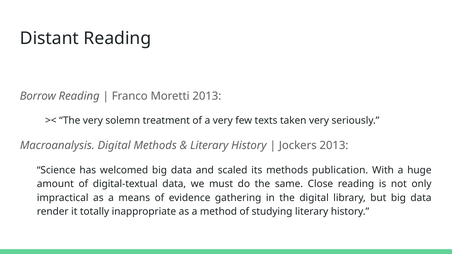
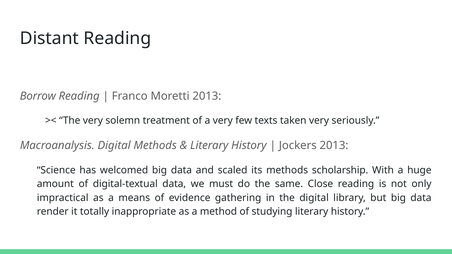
publication: publication -> scholarship
